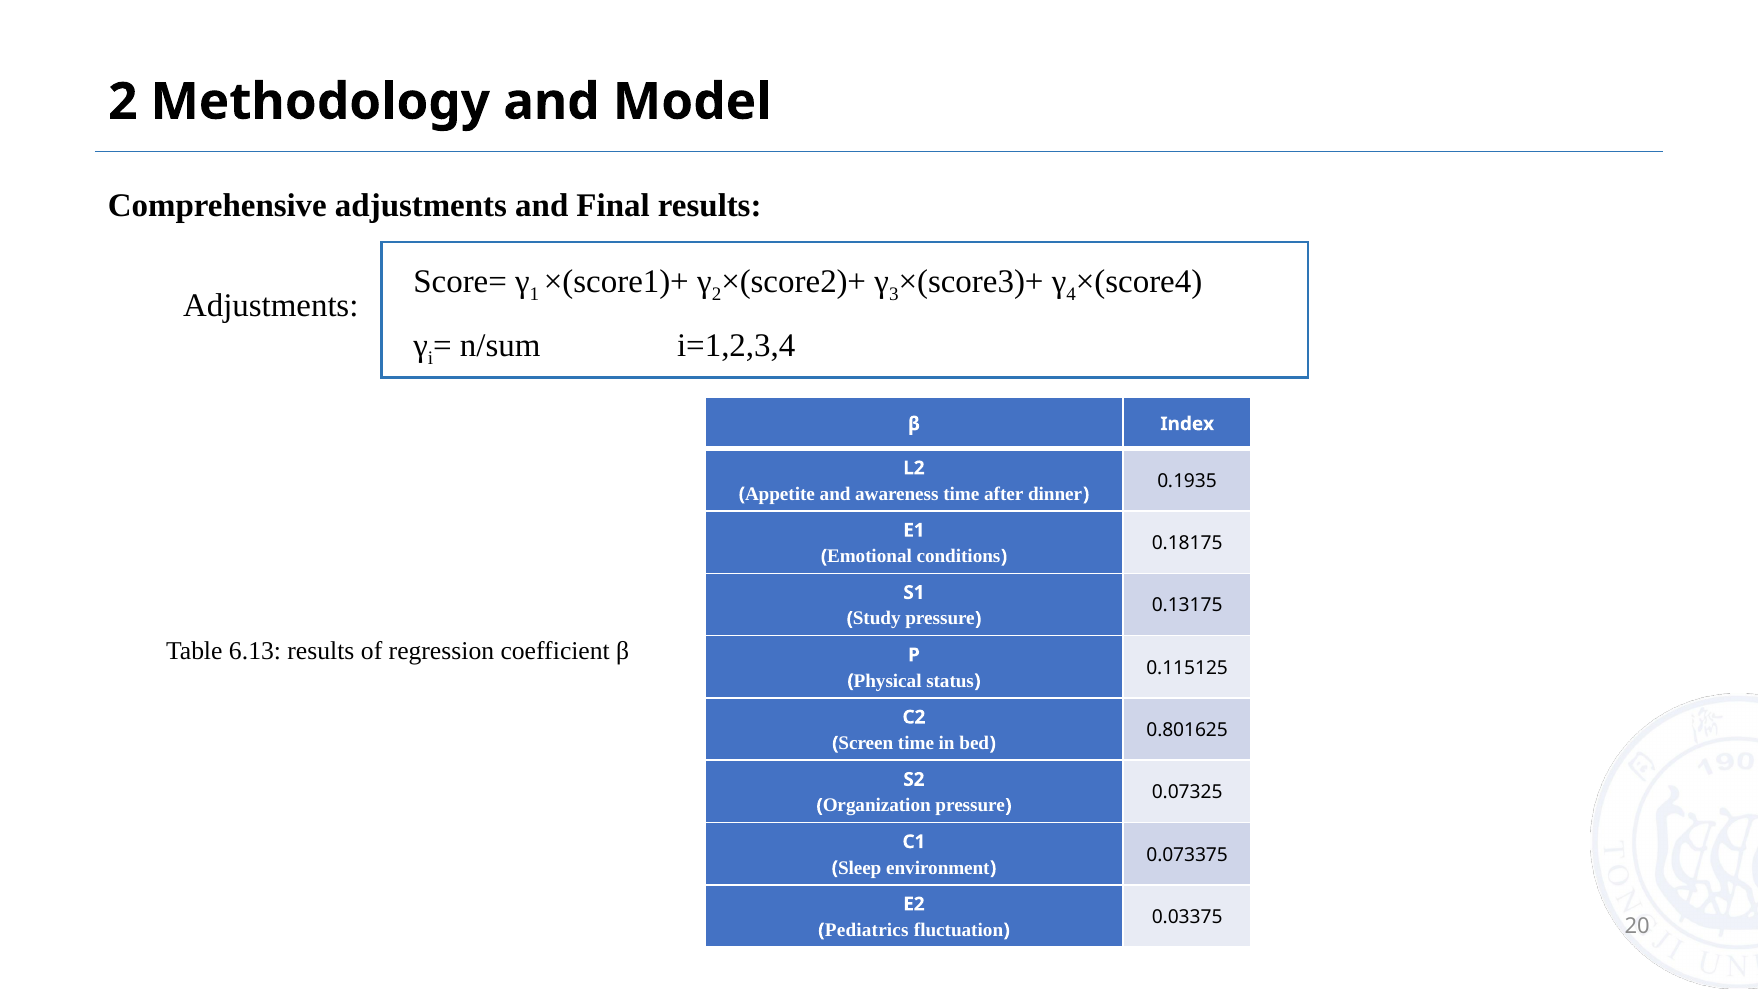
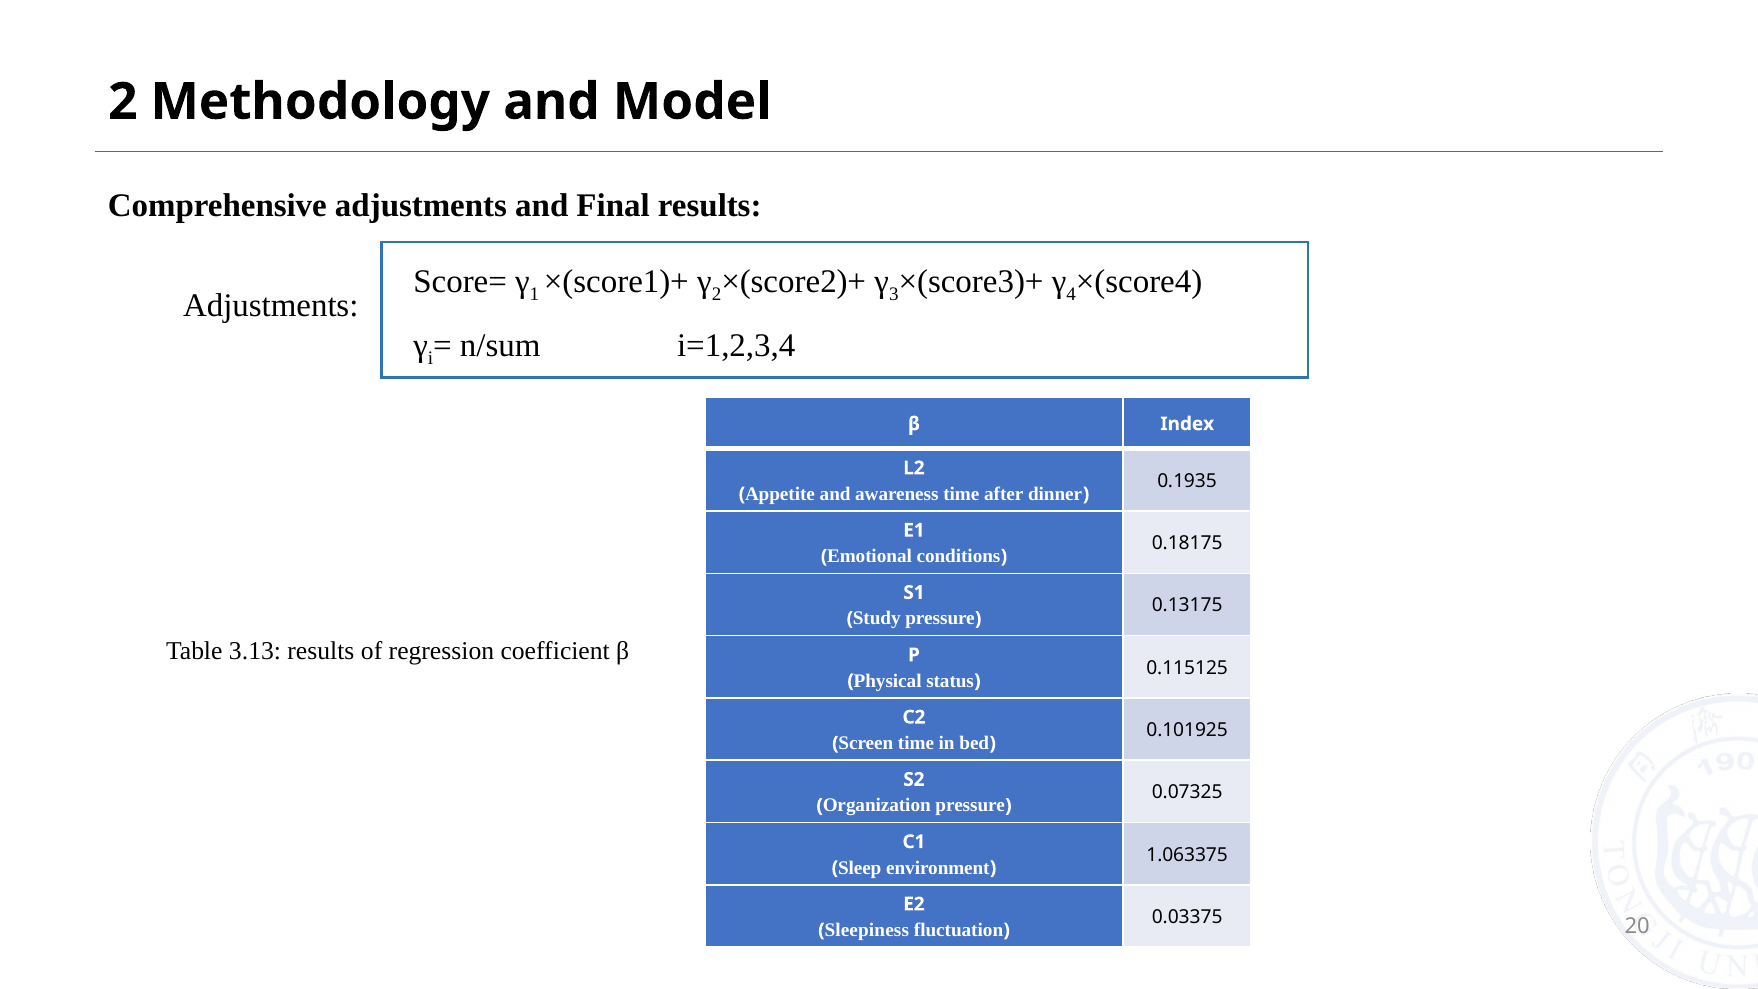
6.13: 6.13 -> 3.13
0.801625: 0.801625 -> 0.101925
0.073375: 0.073375 -> 1.063375
Pediatrics: Pediatrics -> Sleepiness
